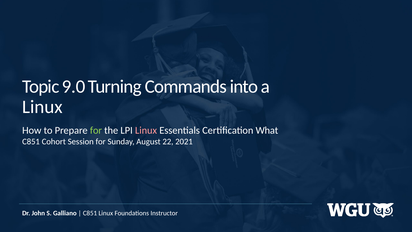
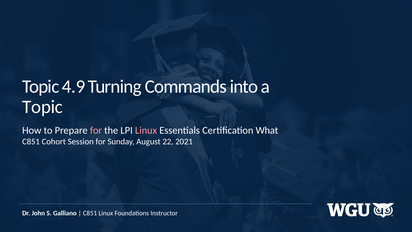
9.0: 9.0 -> 4.9
Linux at (42, 107): Linux -> Topic
for at (96, 130) colour: light green -> pink
